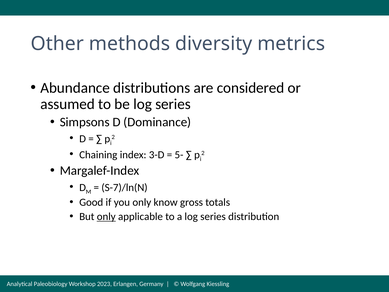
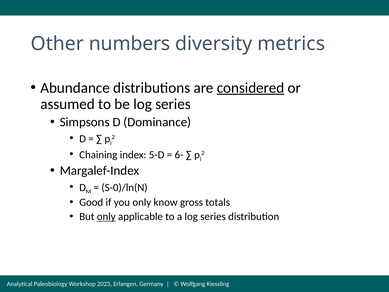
methods: methods -> numbers
considered underline: none -> present
3-D: 3-D -> 5-D
5-: 5- -> 6-
S-7)/ln(N: S-7)/ln(N -> S-0)/ln(N
